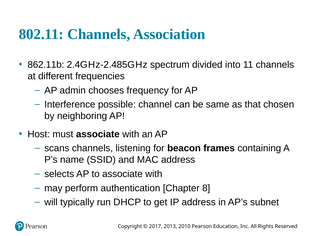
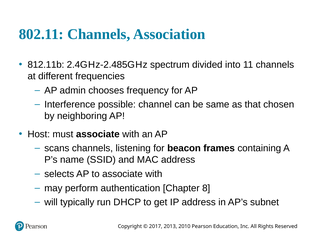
862.11b: 862.11b -> 812.11b
